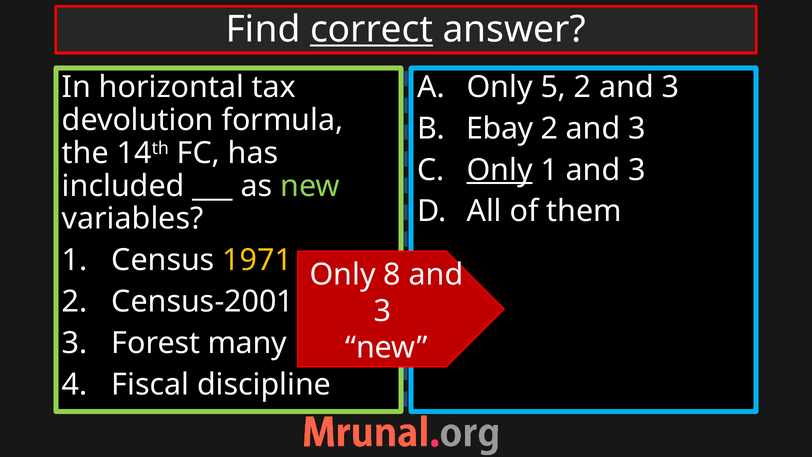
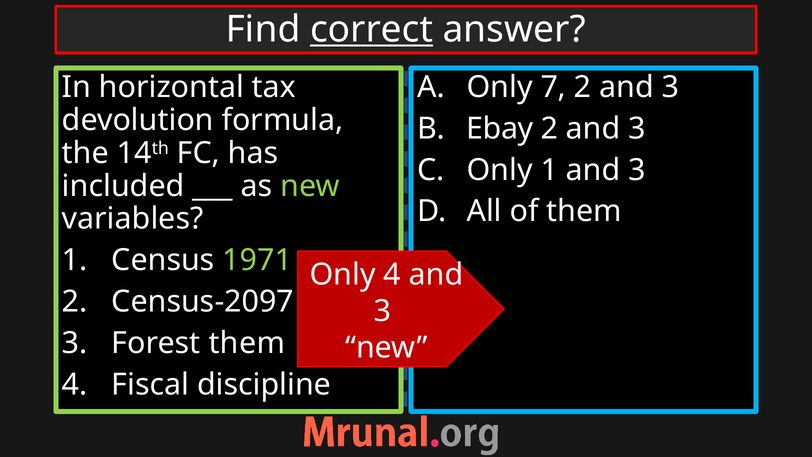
5: 5 -> 7
Only at (500, 170) underline: present -> none
1971 colour: yellow -> light green
Only 8: 8 -> 4
Census-2001: Census-2001 -> Census-2097
Forest many: many -> them
